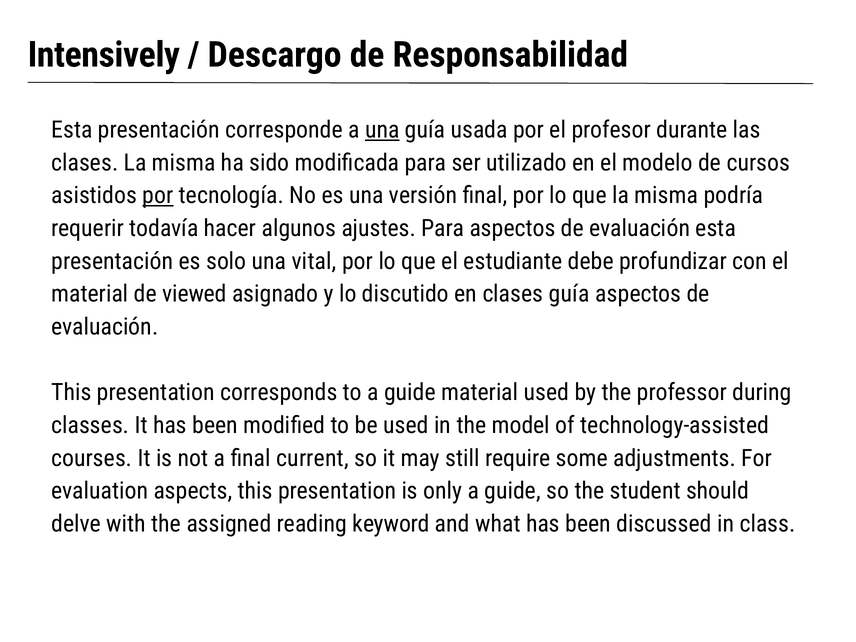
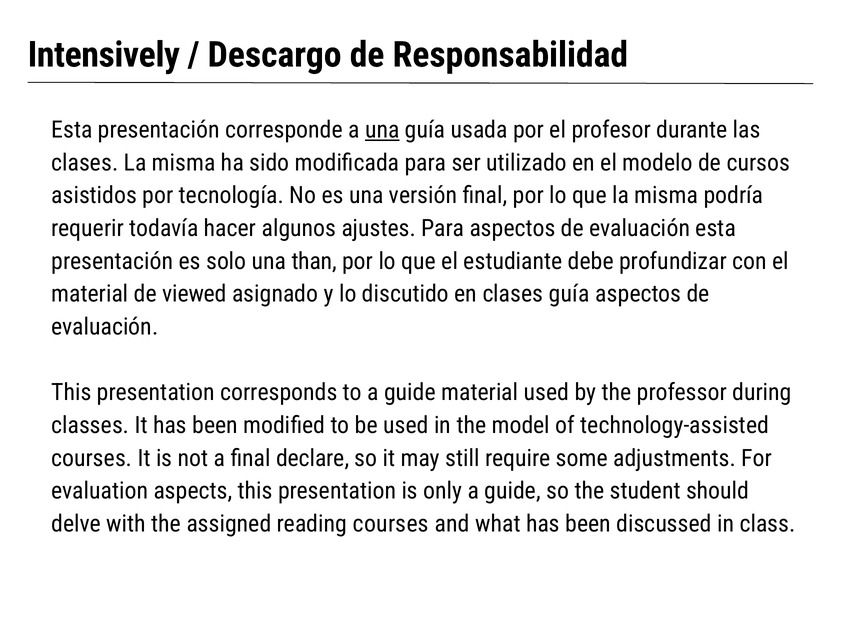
por at (158, 196) underline: present -> none
vital: vital -> than
current: current -> declare
reading keyword: keyword -> courses
